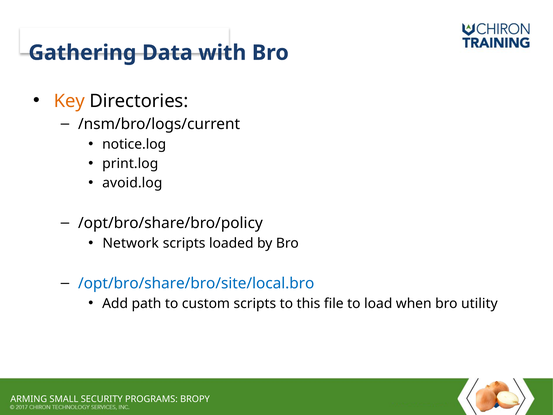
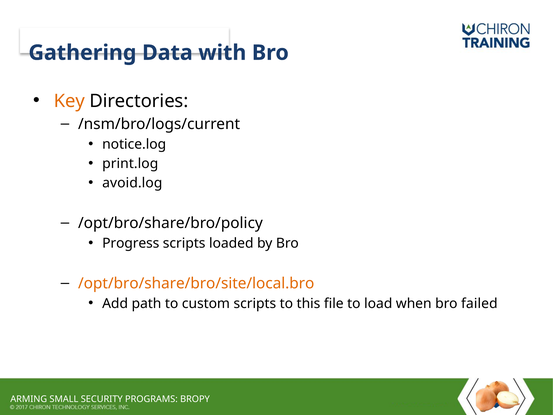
Network: Network -> Progress
/opt/bro/share/bro/site/local.bro colour: blue -> orange
utility: utility -> failed
